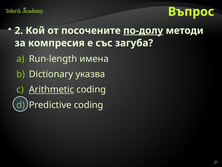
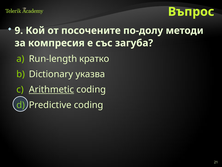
2: 2 -> 9
по-долу underline: present -> none
имена: имена -> кратко
